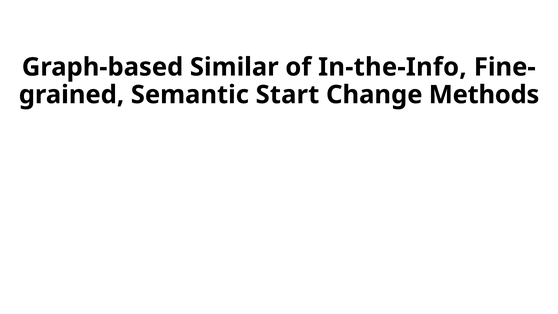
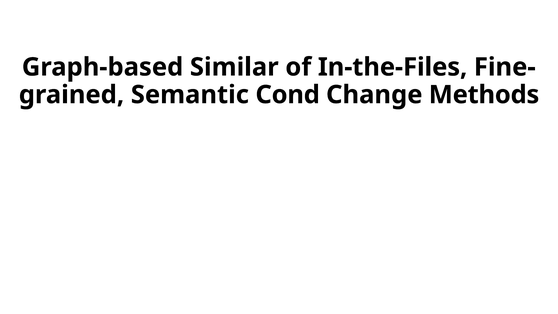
In-the-Info: In-the-Info -> In-the-Files
Start: Start -> Cond
